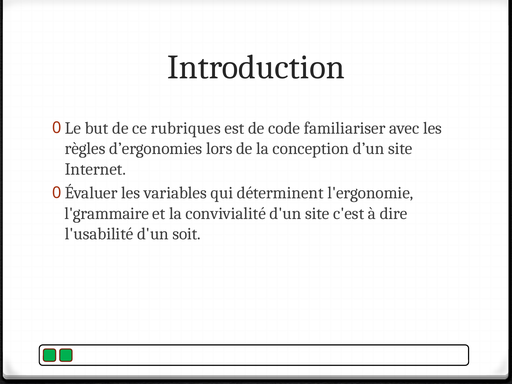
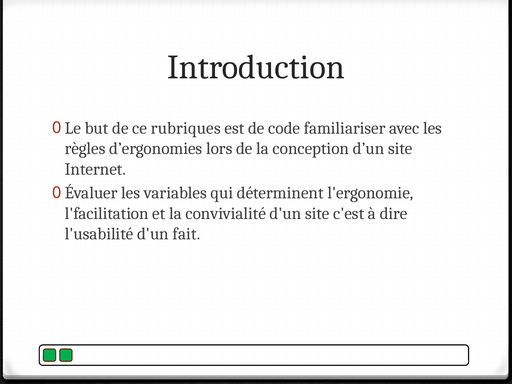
l'grammaire: l'grammaire -> l'facilitation
soit: soit -> fait
